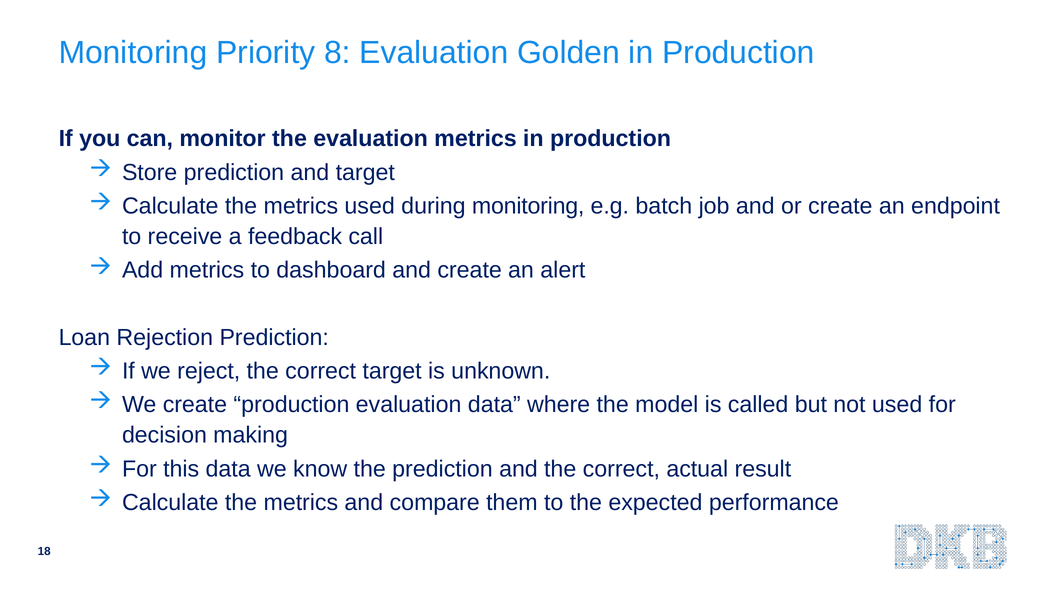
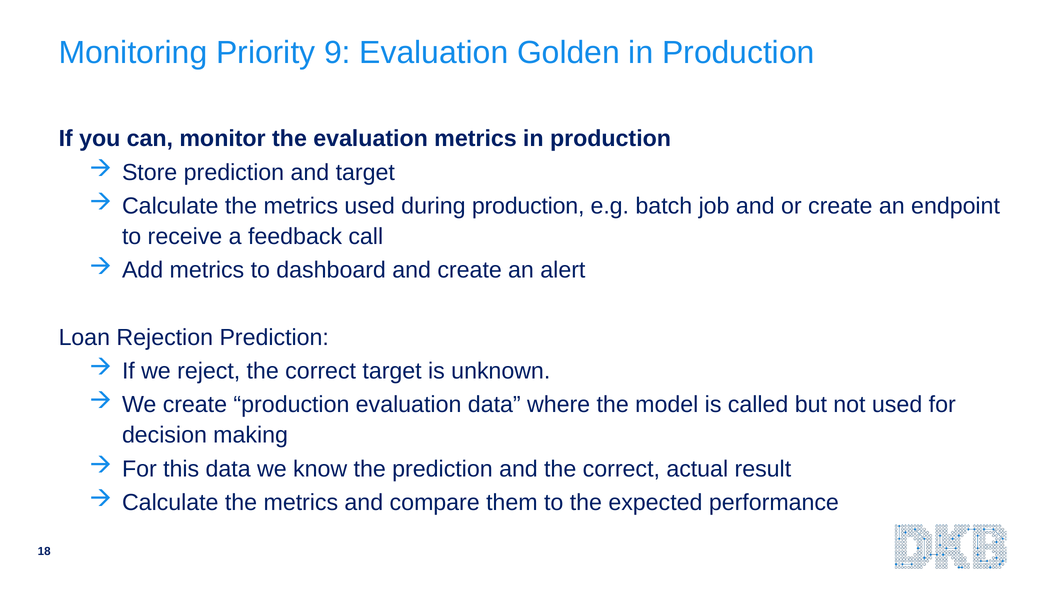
8: 8 -> 9
during monitoring: monitoring -> production
